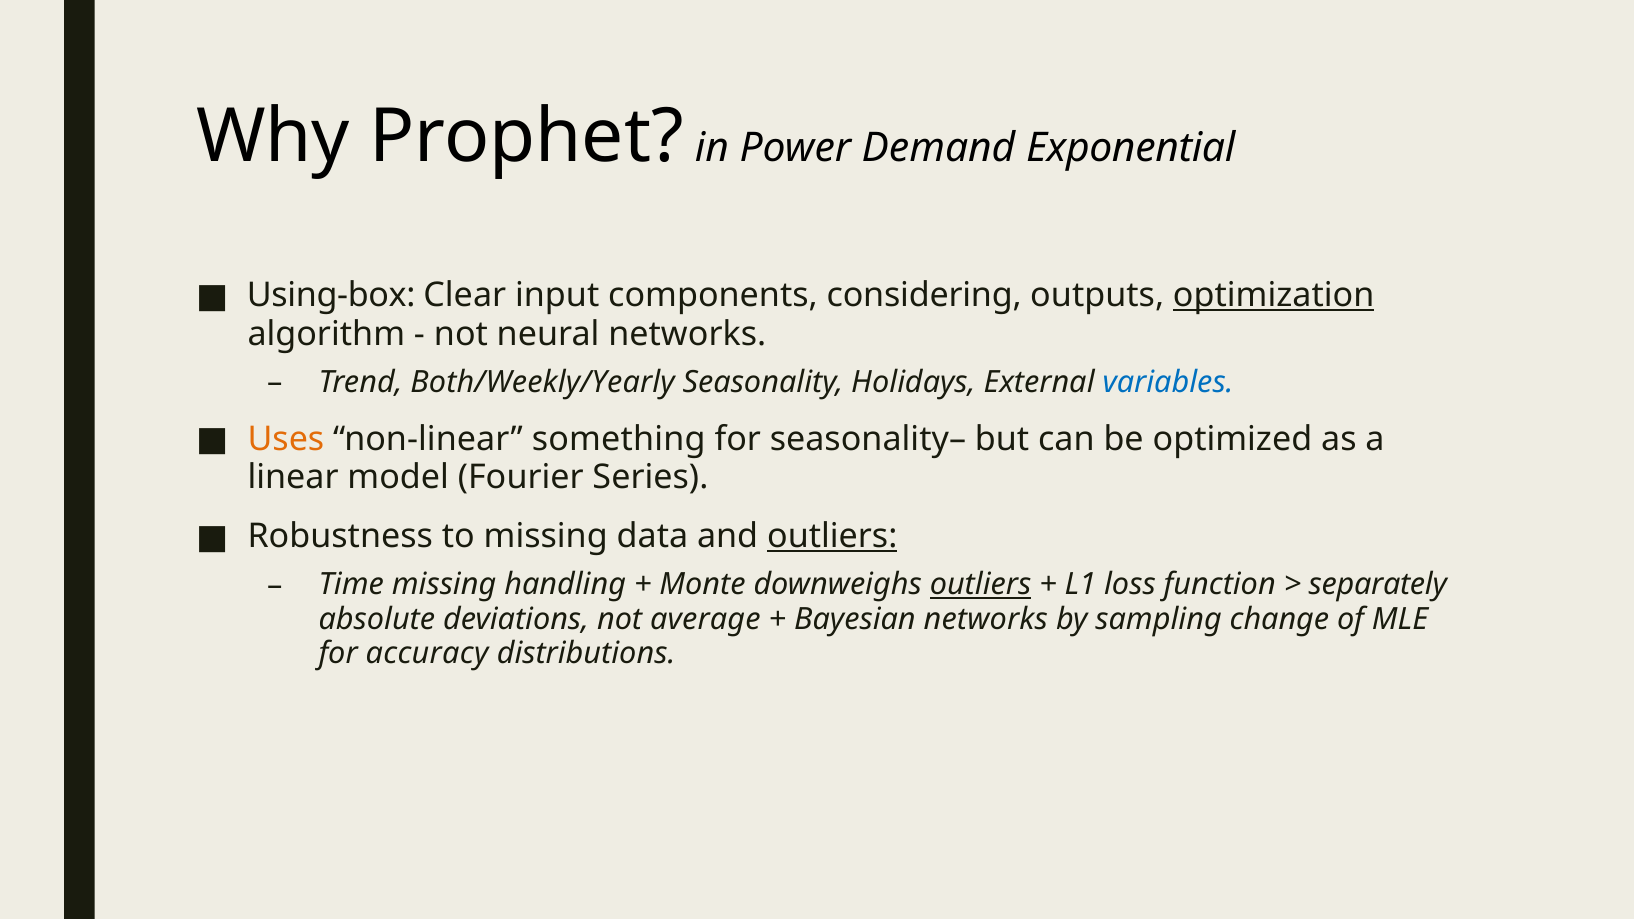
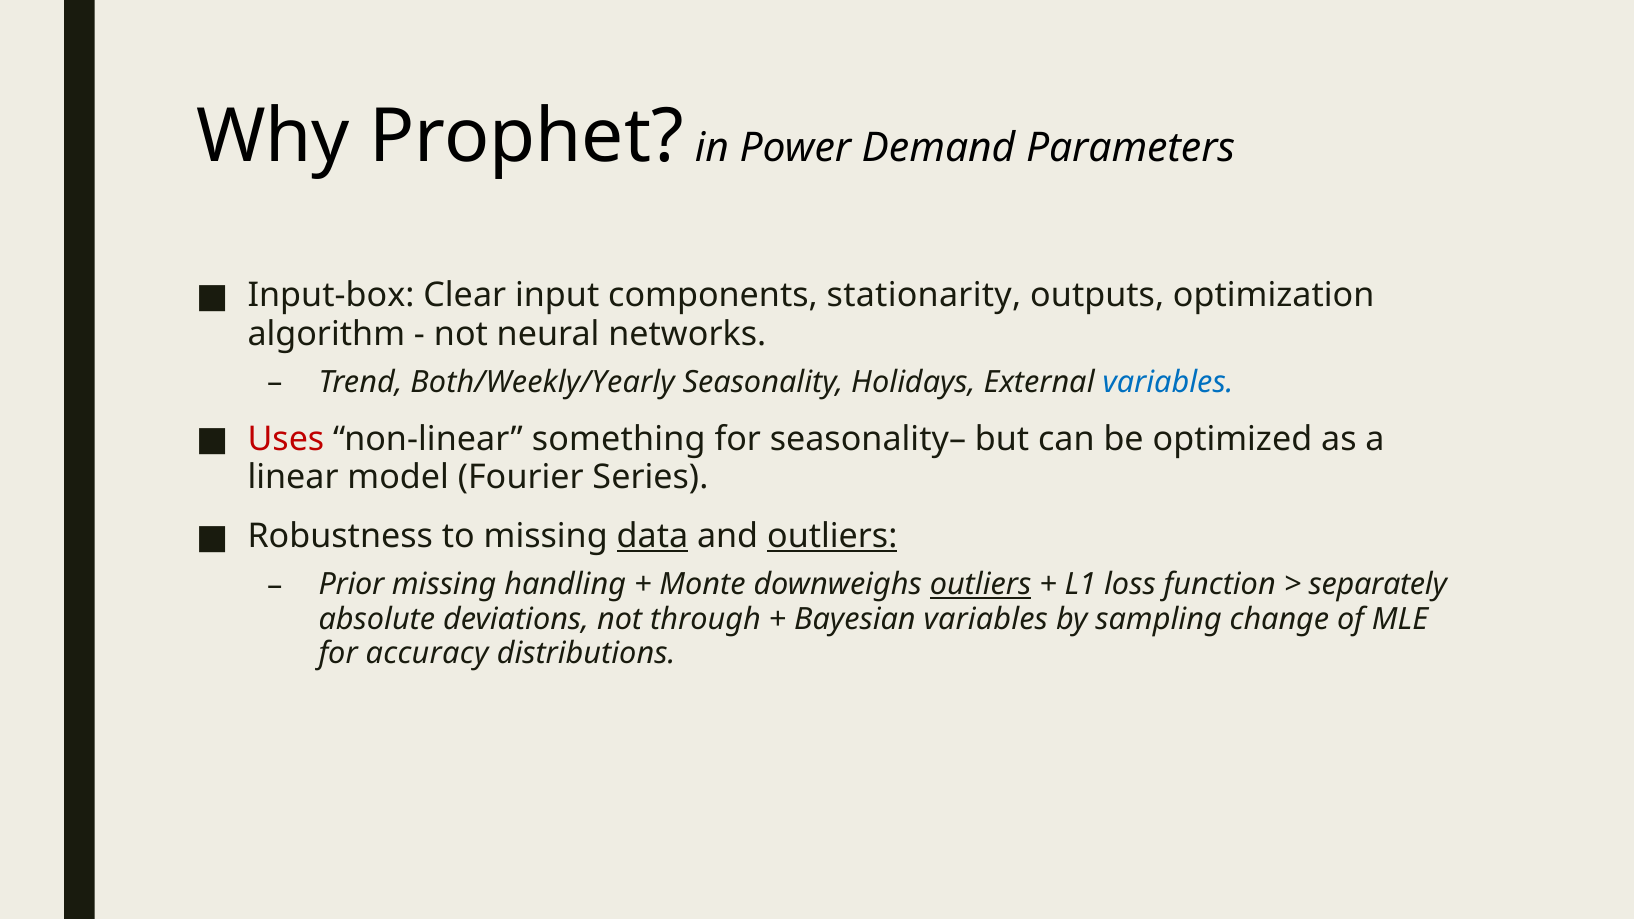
Exponential: Exponential -> Parameters
Using-box: Using-box -> Input-box
considering: considering -> stationarity
optimization underline: present -> none
Uses colour: orange -> red
data underline: none -> present
Time: Time -> Prior
average: average -> through
Bayesian networks: networks -> variables
